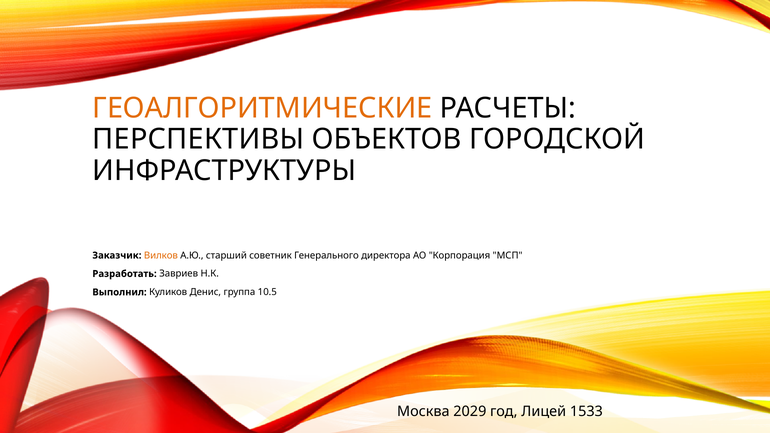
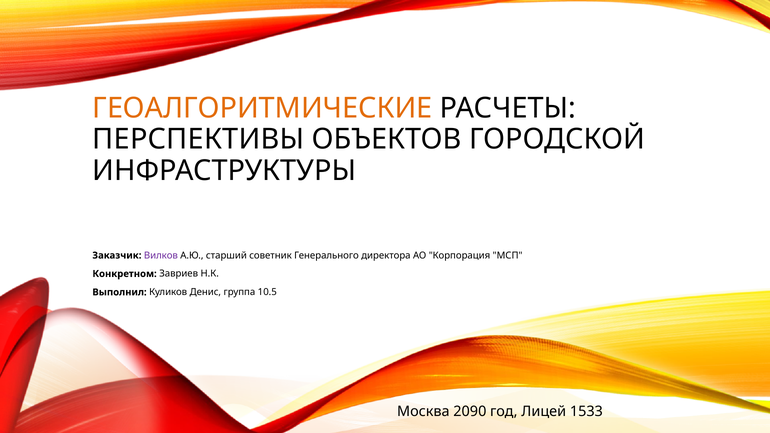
Вилков colour: orange -> purple
Разработать: Разработать -> Конкретном
2029: 2029 -> 2090
